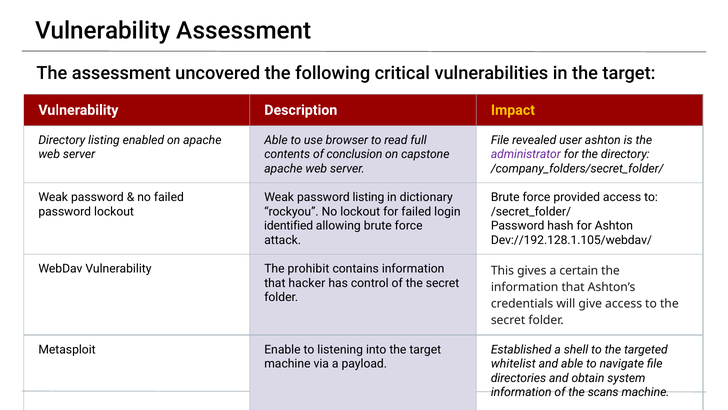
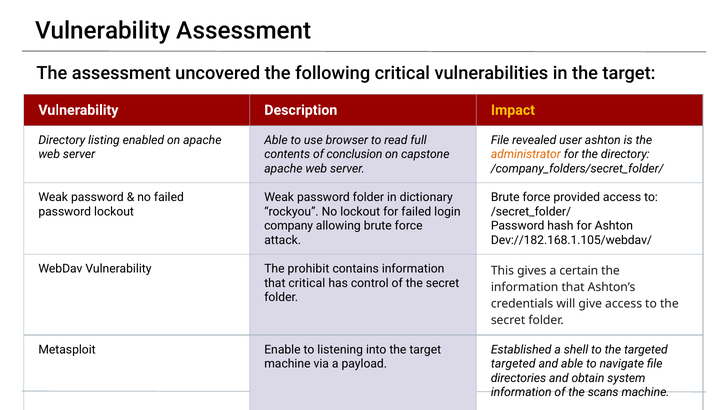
administrator colour: purple -> orange
password listing: listing -> folder
identified: identified -> company
Dev://192.128.1.105/webdav/: Dev://192.128.1.105/webdav/ -> Dev://182.168.1.105/webdav/
that hacker: hacker -> critical
whitelist at (513, 363): whitelist -> targeted
